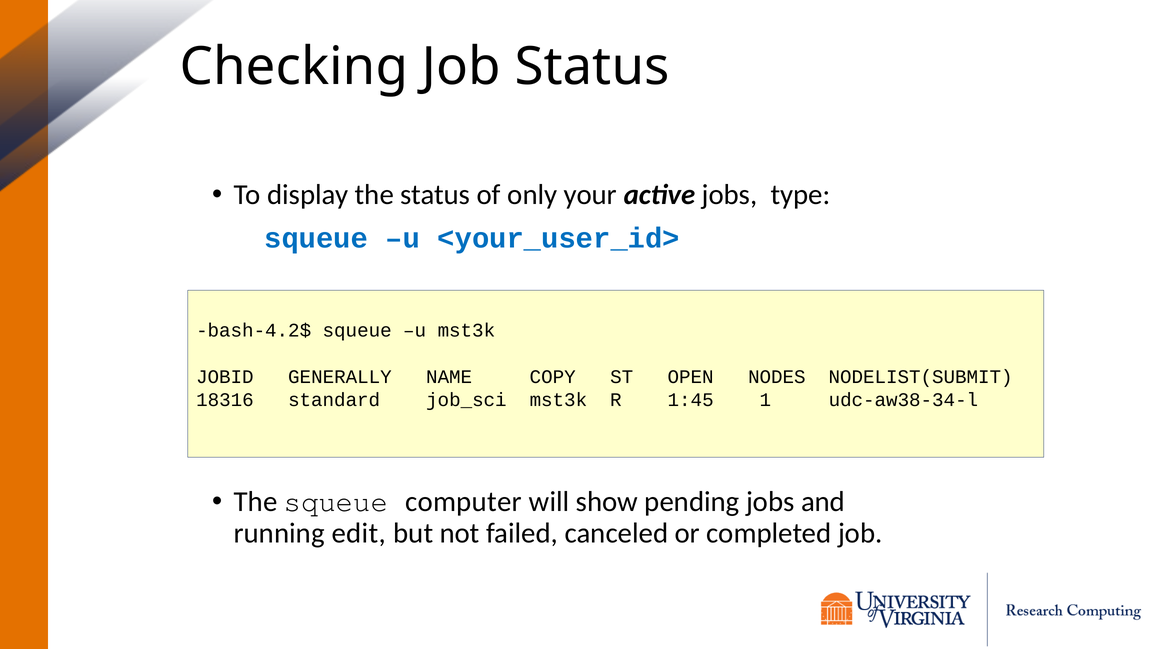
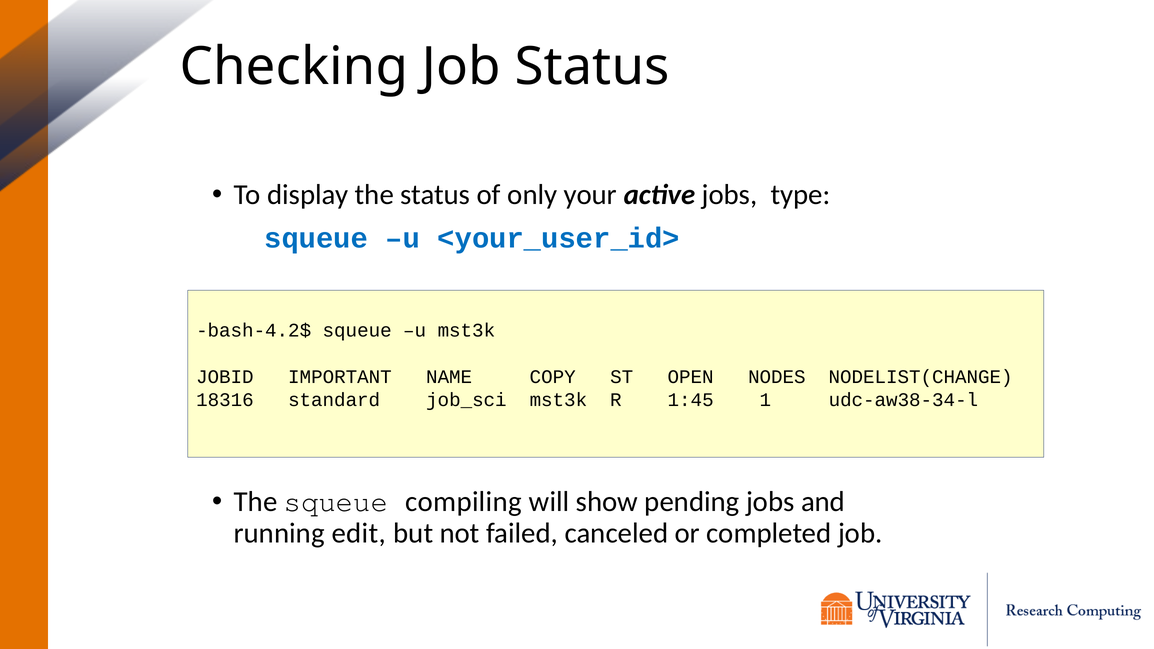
GENERALLY: GENERALLY -> IMPORTANT
NODELIST(SUBMIT: NODELIST(SUBMIT -> NODELIST(CHANGE
computer: computer -> compiling
